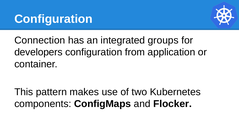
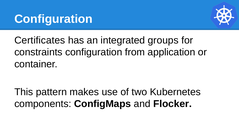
Connection: Connection -> Certificates
developers: developers -> constraints
